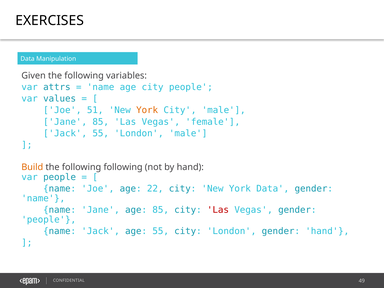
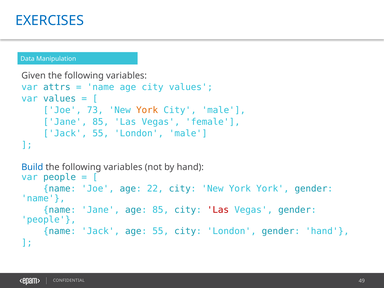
EXERCISES colour: black -> blue
city people: people -> values
51: 51 -> 73
Build colour: orange -> blue
following at (123, 167): following -> variables
York Data: Data -> York
